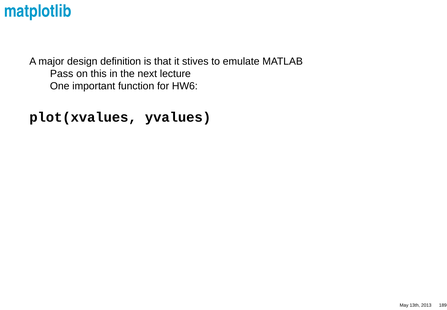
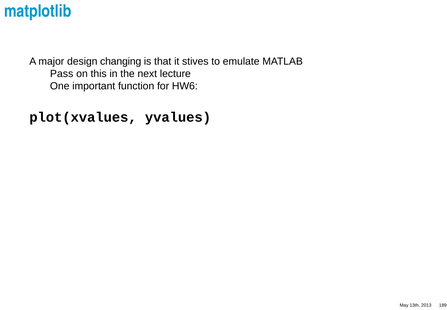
definition: definition -> changing
